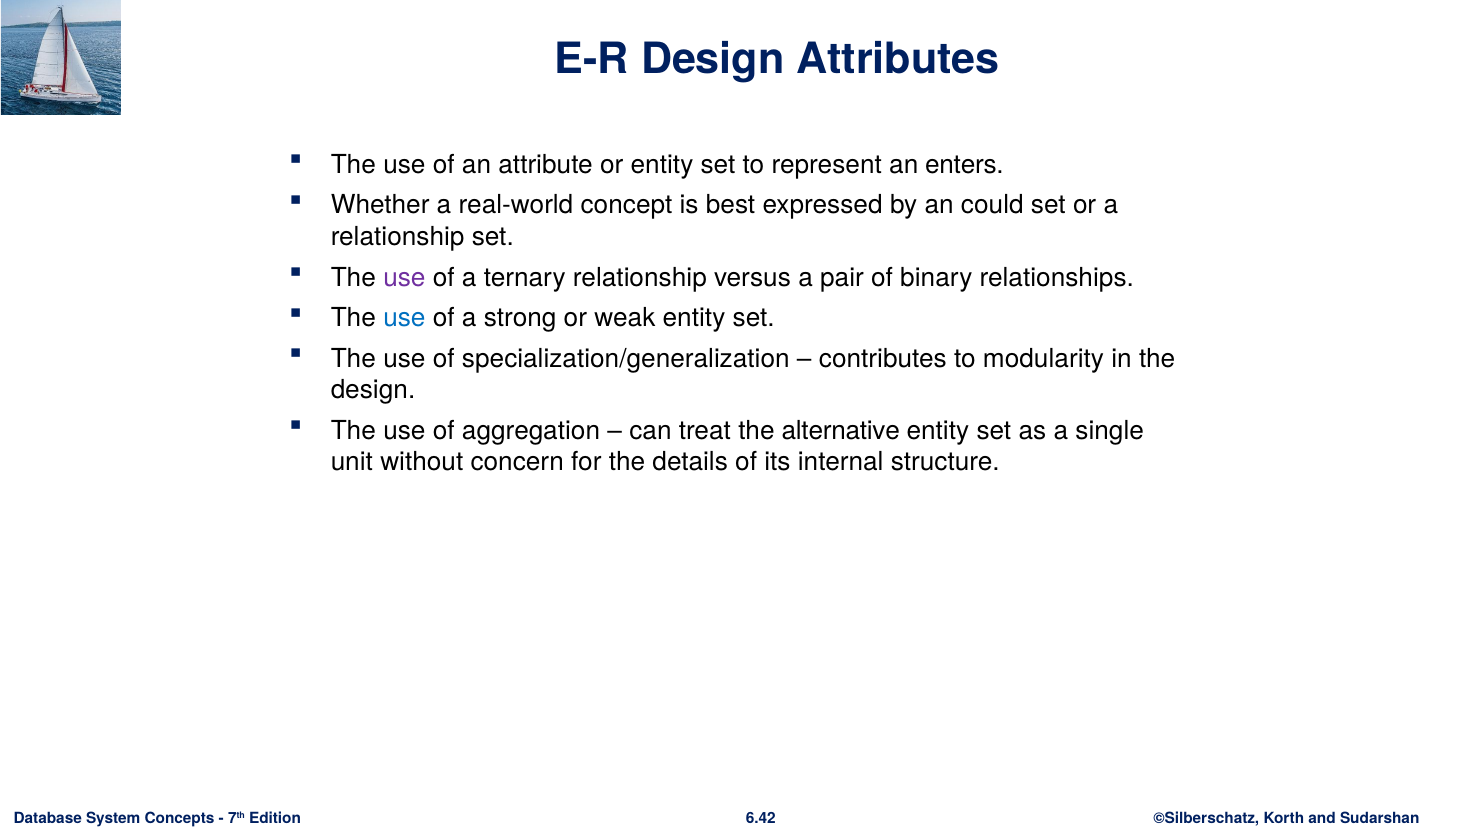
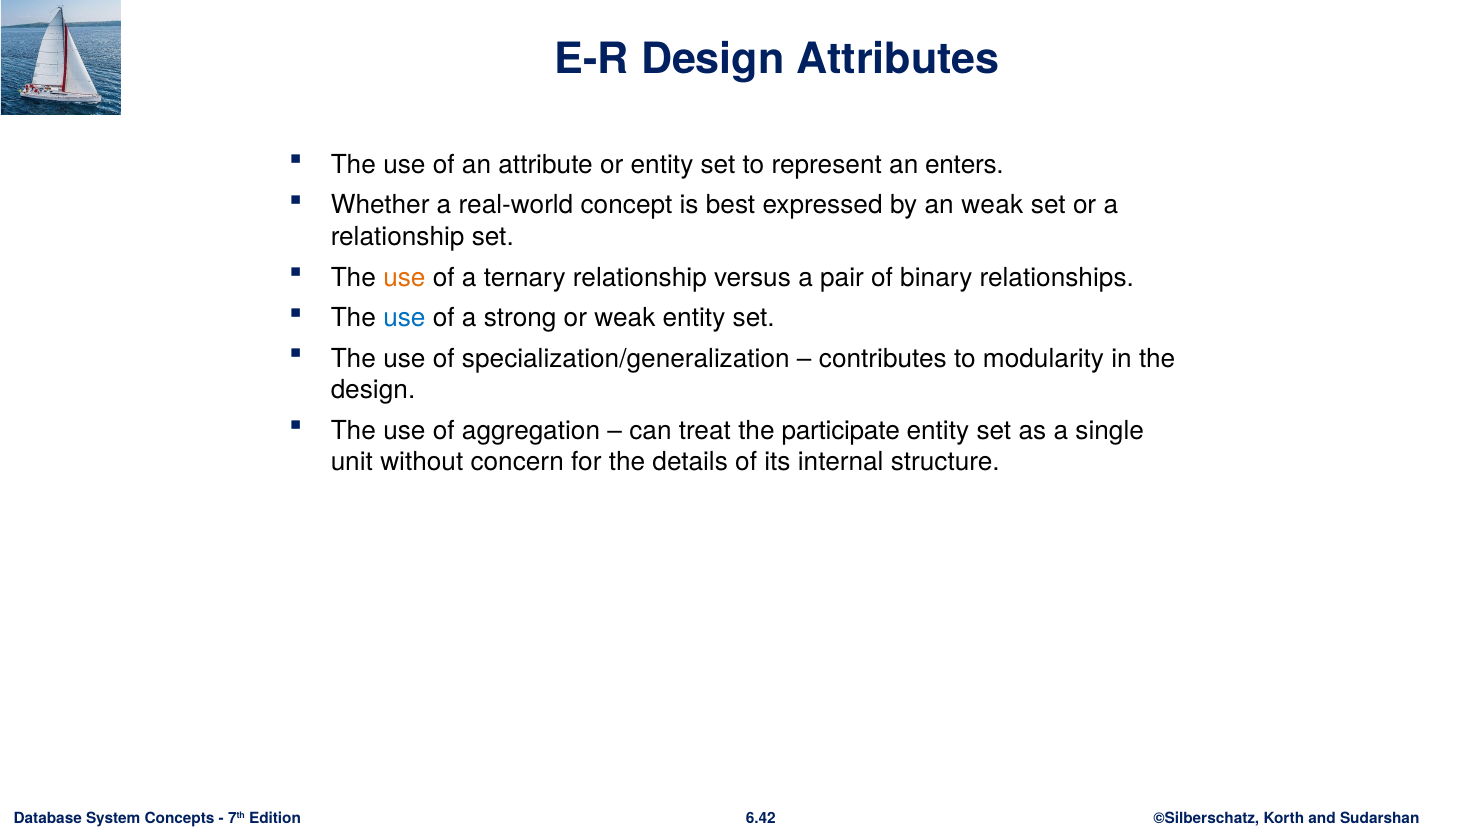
an could: could -> weak
use at (404, 277) colour: purple -> orange
alternative: alternative -> participate
